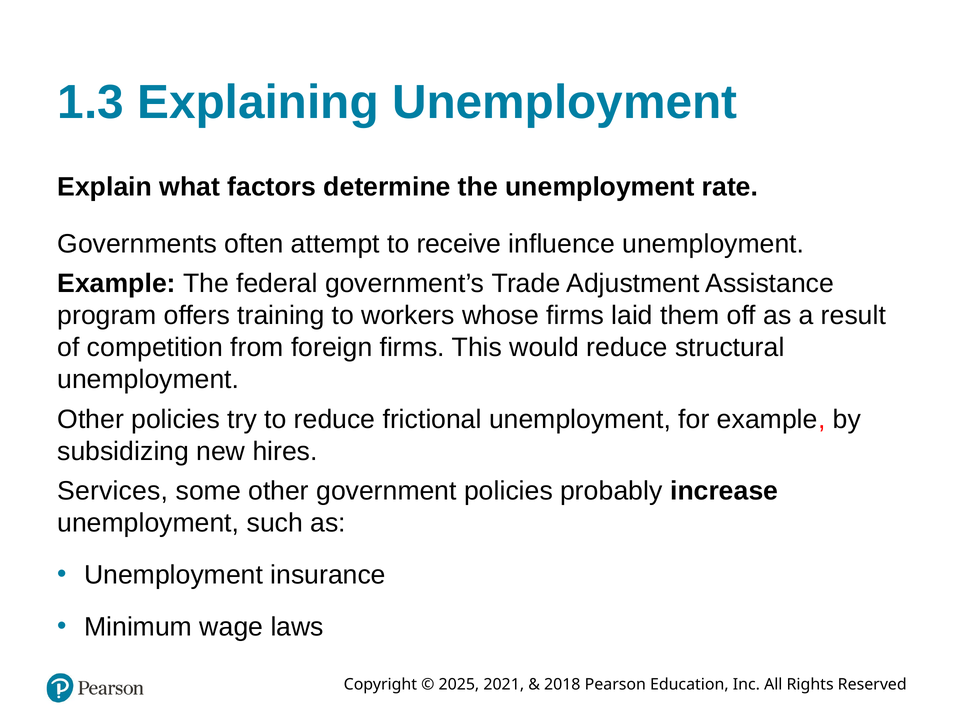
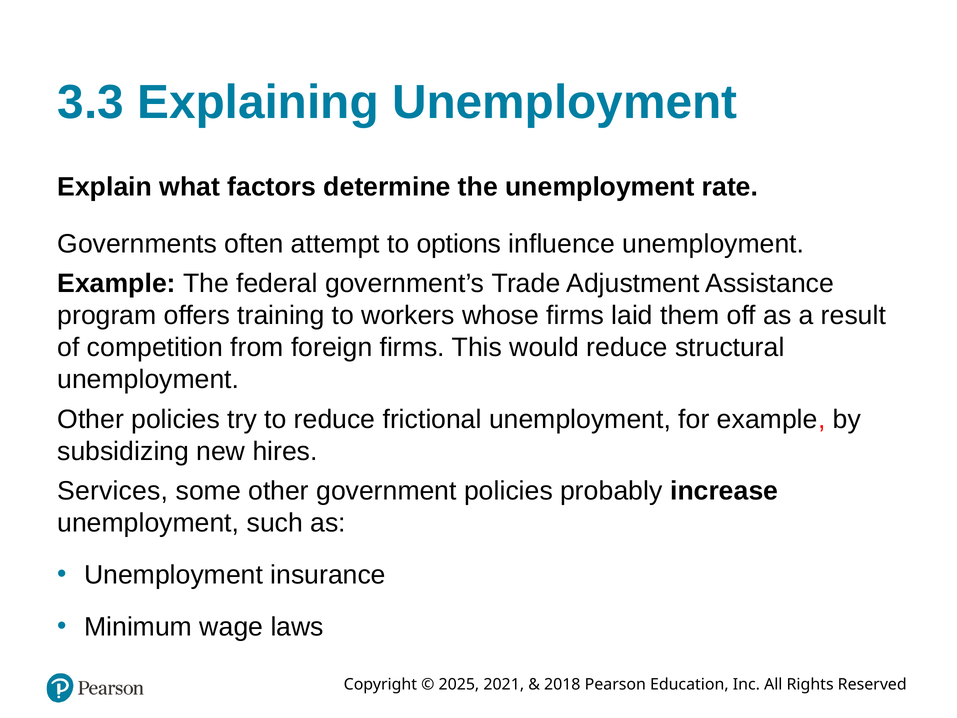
1.3: 1.3 -> 3.3
receive: receive -> options
